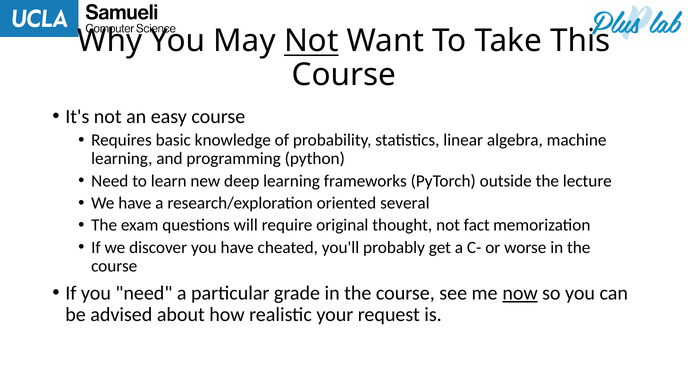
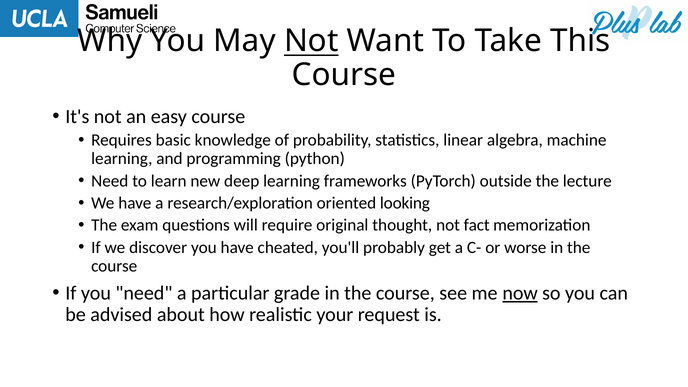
several: several -> looking
